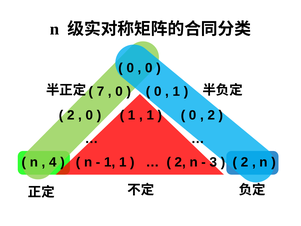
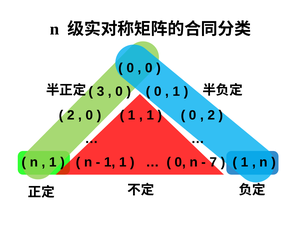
7: 7 -> 3
4 at (53, 162): 4 -> 1
2 at (180, 162): 2 -> 0
3: 3 -> 7
2 at (245, 162): 2 -> 1
